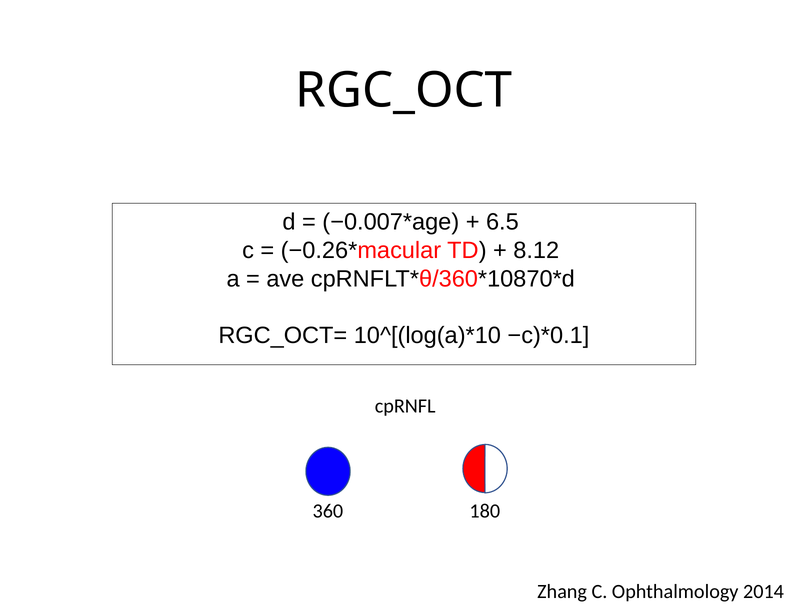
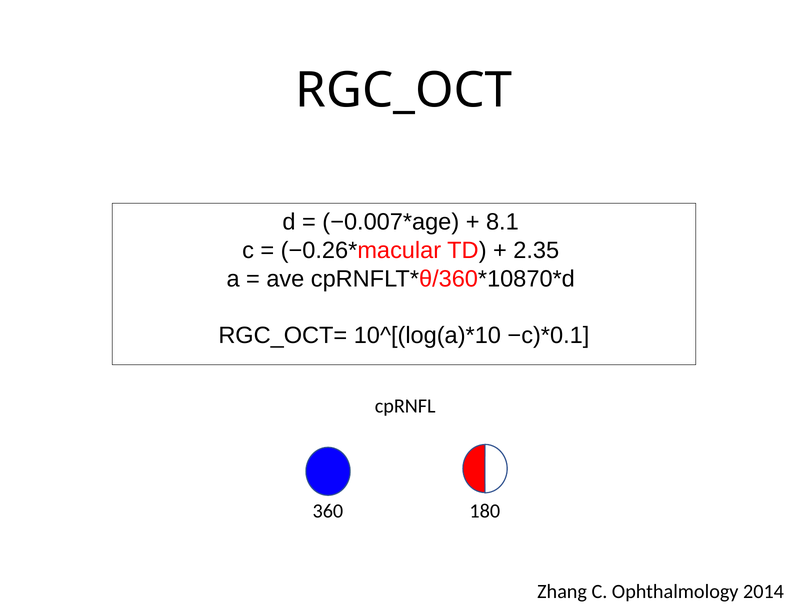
6.5: 6.5 -> 8.1
8.12: 8.12 -> 2.35
